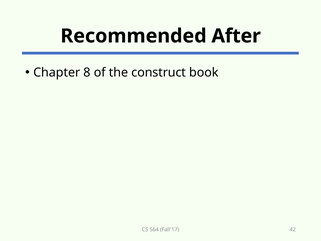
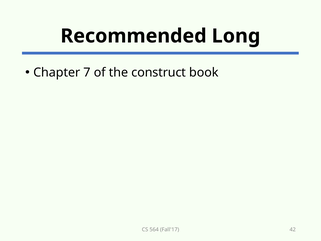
After: After -> Long
8: 8 -> 7
